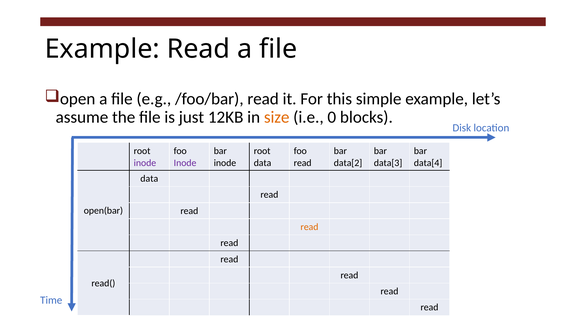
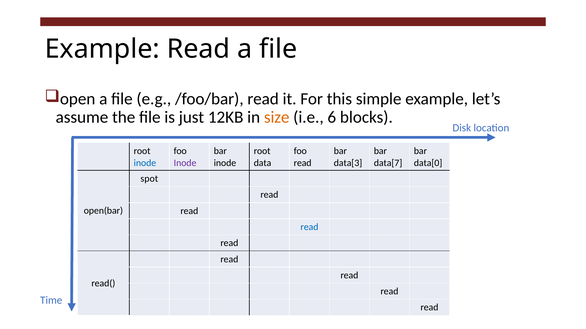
0: 0 -> 6
inode at (145, 163) colour: purple -> blue
data[2: data[2 -> data[3
data[3: data[3 -> data[7
data[4: data[4 -> data[0
data at (149, 179): data -> spot
read at (309, 227) colour: orange -> blue
